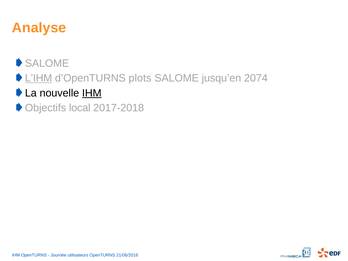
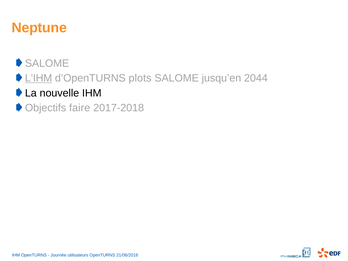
Analyse: Analyse -> Neptune
2074: 2074 -> 2044
IHM at (92, 93) underline: present -> none
local: local -> faire
